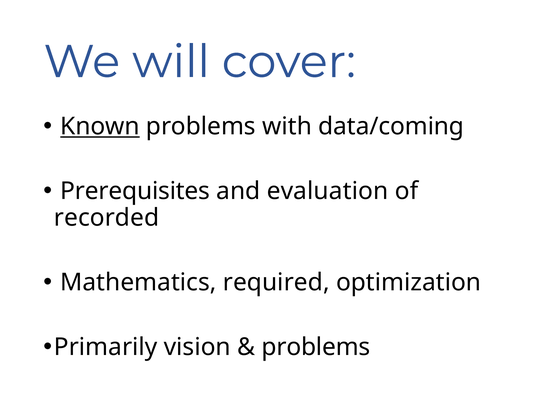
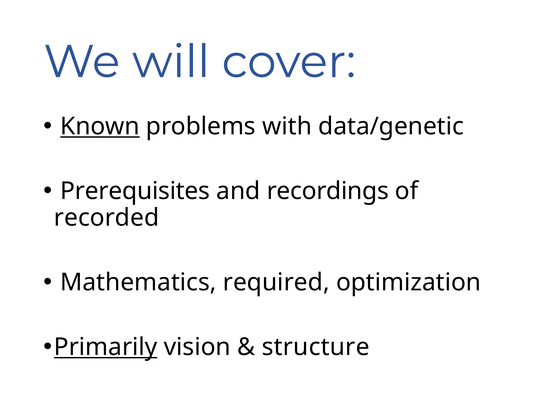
data/coming: data/coming -> data/genetic
evaluation: evaluation -> recordings
Primarily underline: none -> present
problems at (316, 347): problems -> structure
